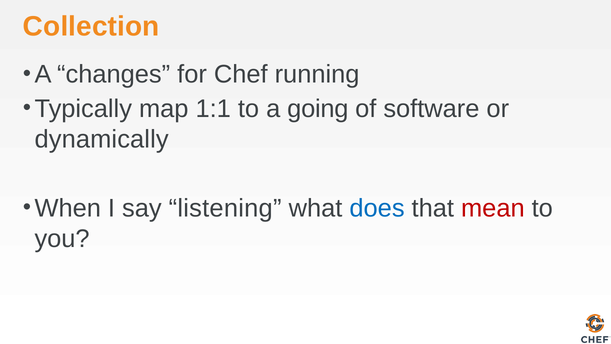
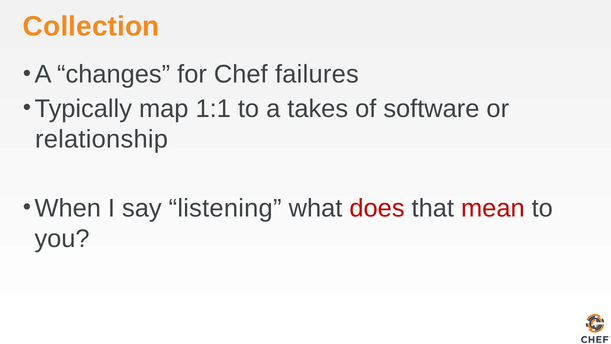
running: running -> failures
going: going -> takes
dynamically: dynamically -> relationship
does colour: blue -> red
